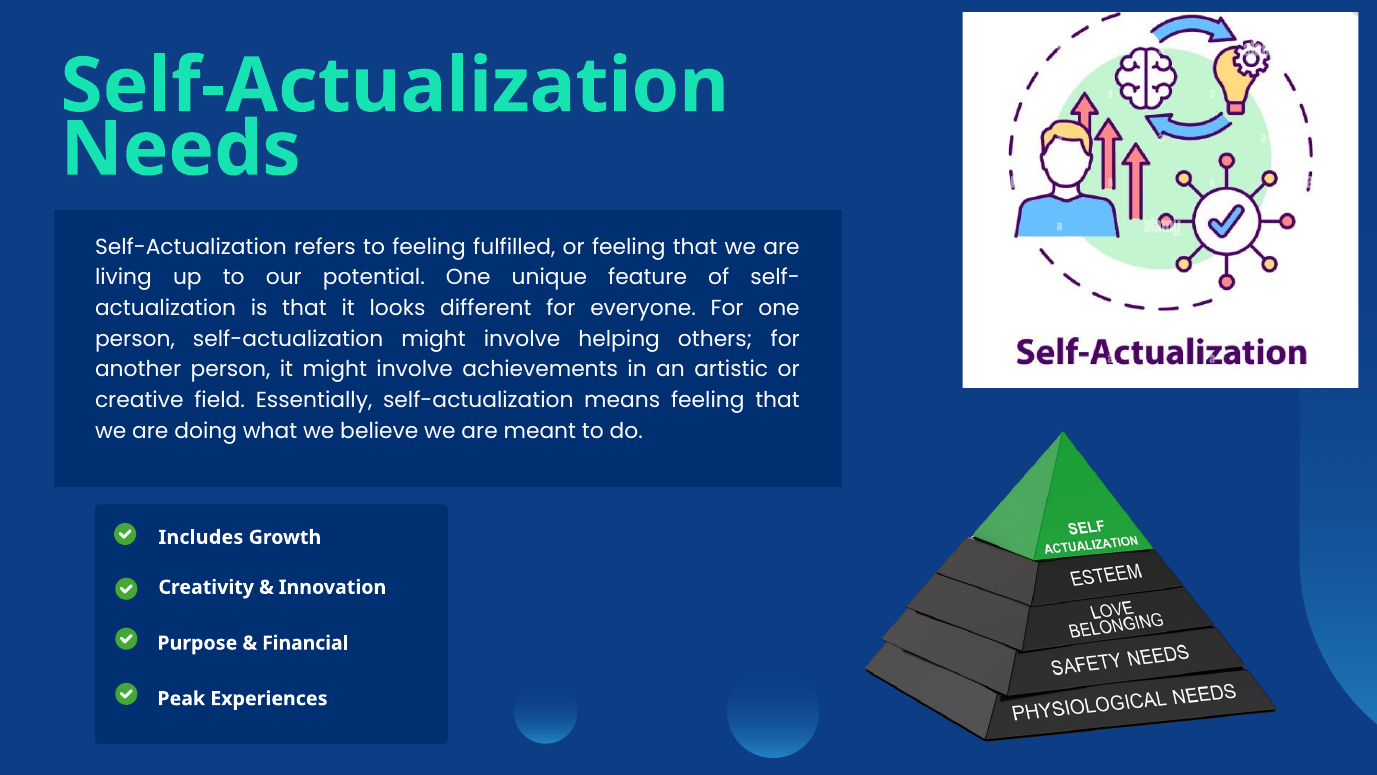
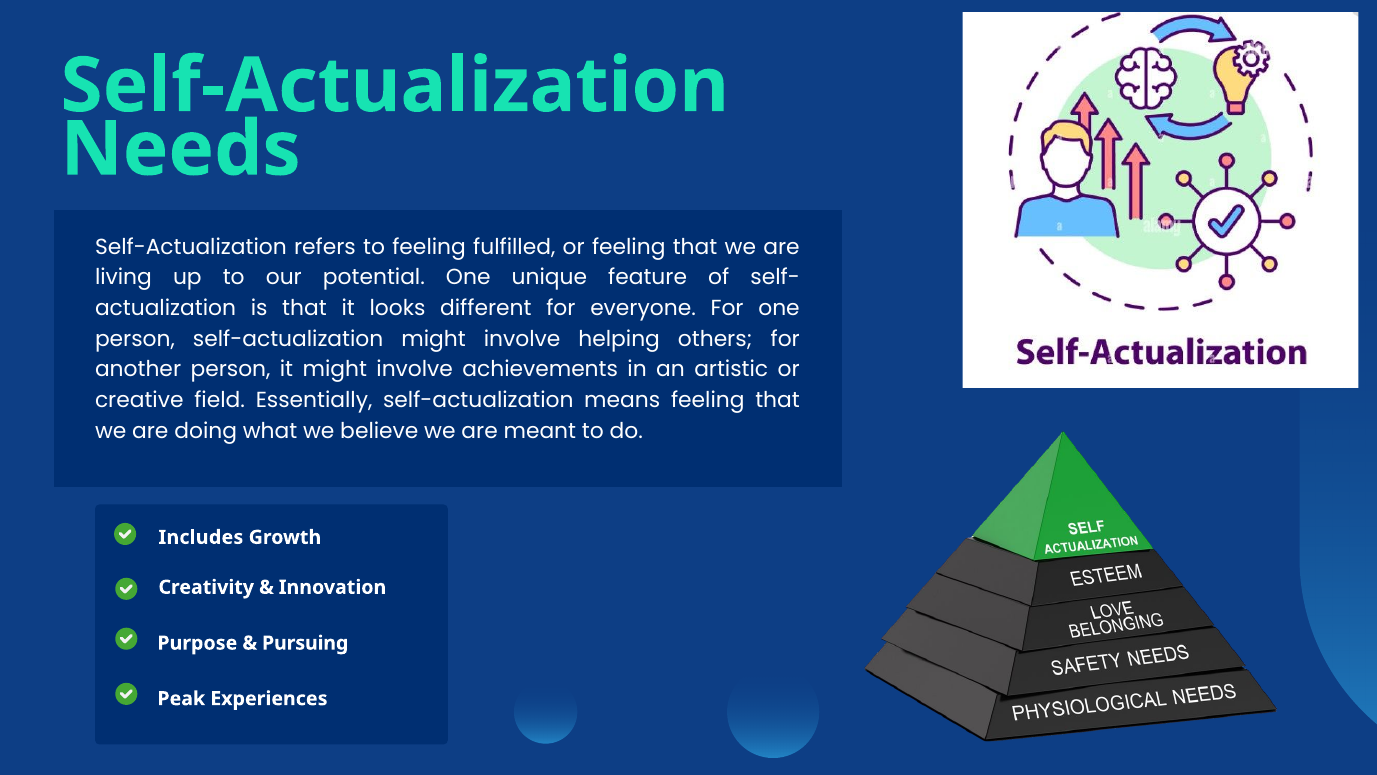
Financial: Financial -> Pursuing
